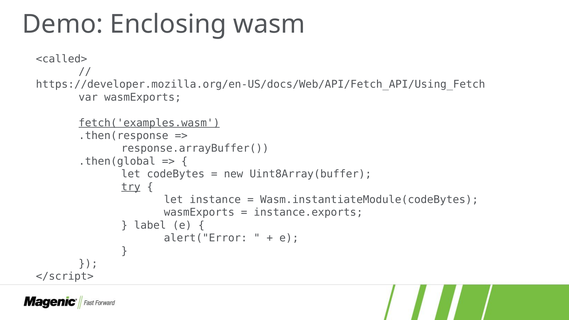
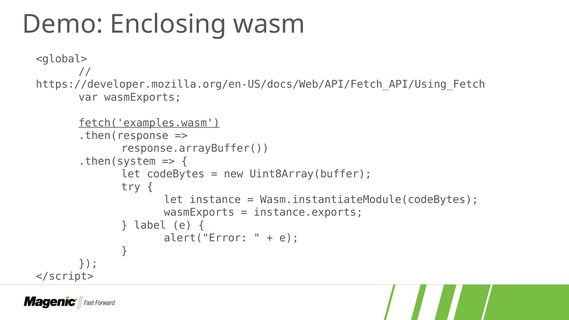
<called>: <called> -> <global>
.then(global: .then(global -> .then(system
try underline: present -> none
